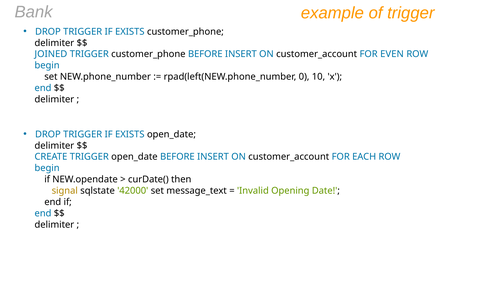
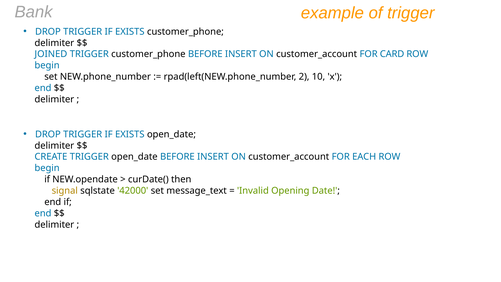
EVEN: EVEN -> CARD
0: 0 -> 2
